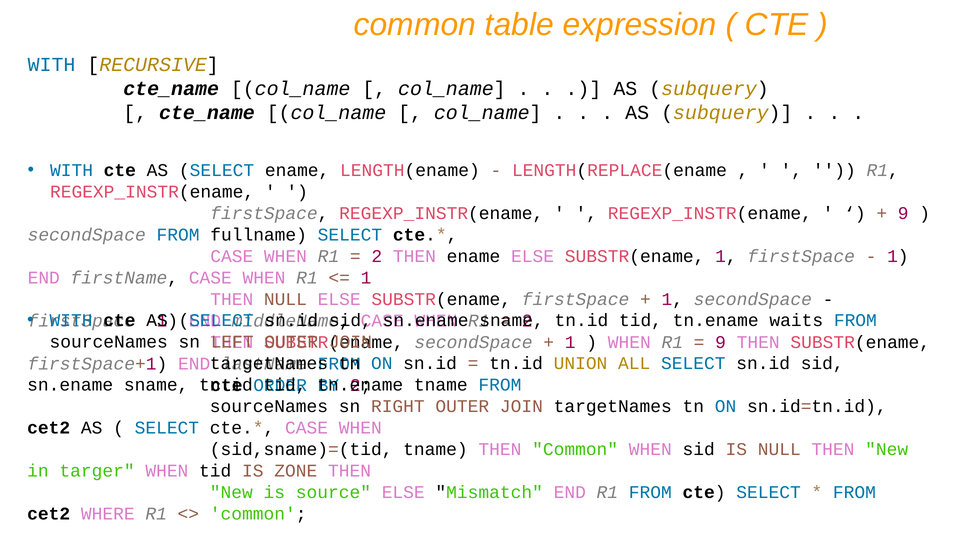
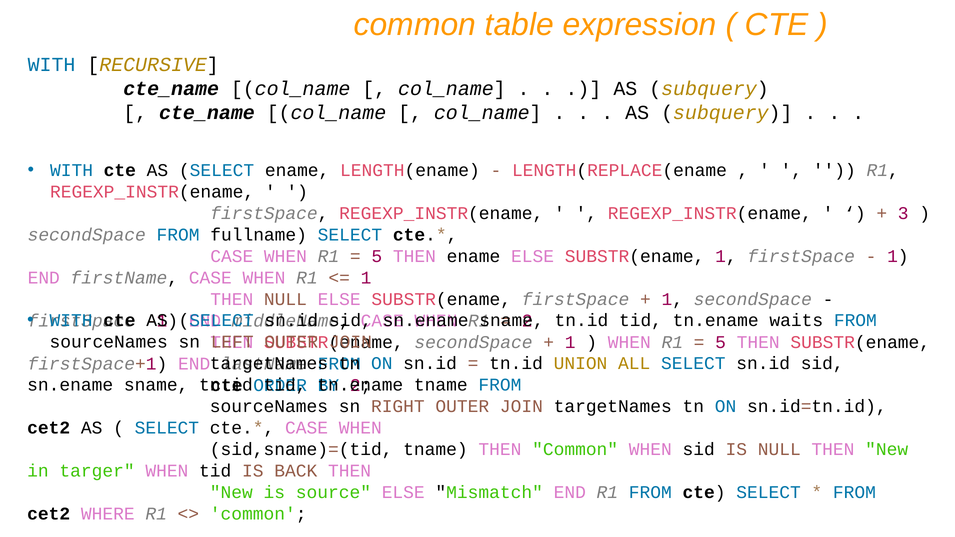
9 at (903, 214): 9 -> 3
2 at (377, 257): 2 -> 5
9 at (721, 342): 9 -> 5
ZONE: ZONE -> BACK
